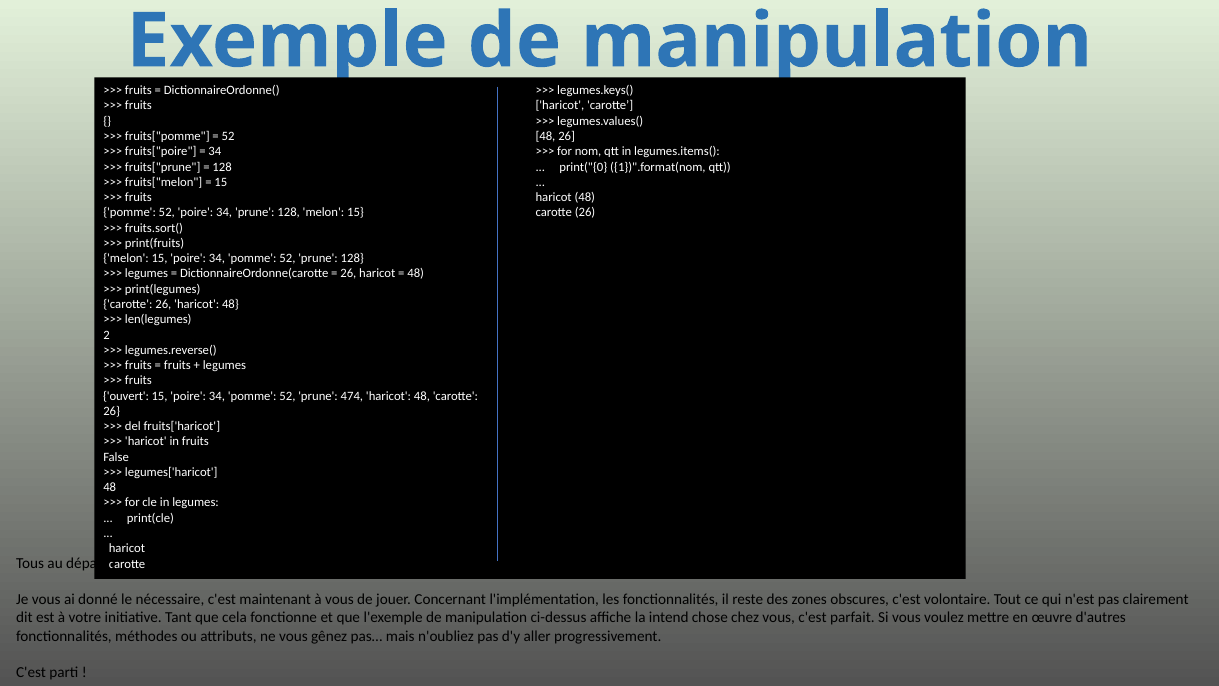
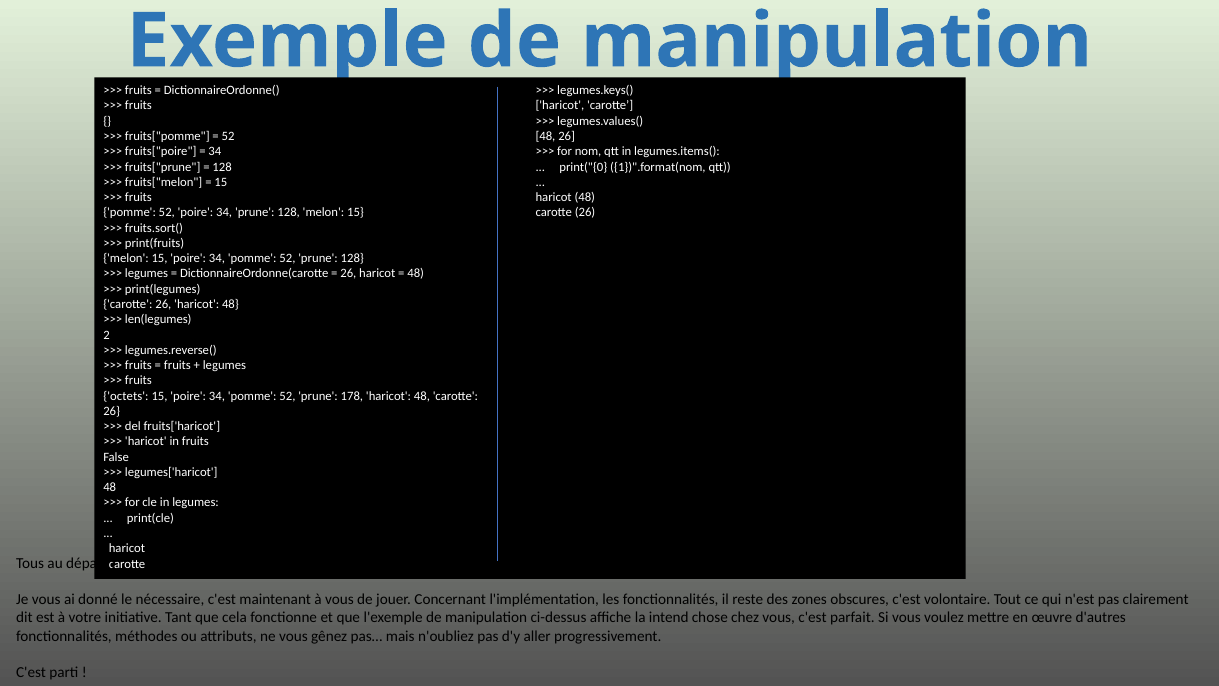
ouvert: ouvert -> octets
474: 474 -> 178
